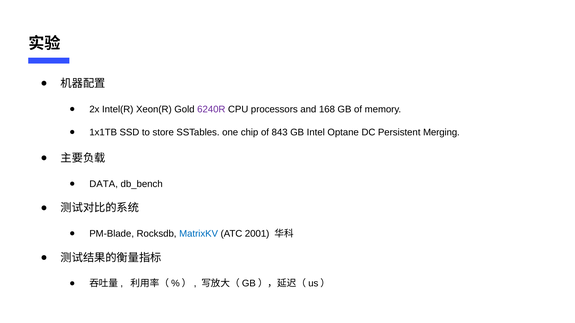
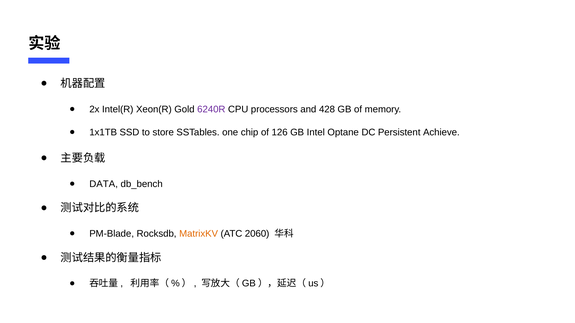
168: 168 -> 428
843: 843 -> 126
Merging: Merging -> Achieve
MatrixKV colour: blue -> orange
2001: 2001 -> 2060
